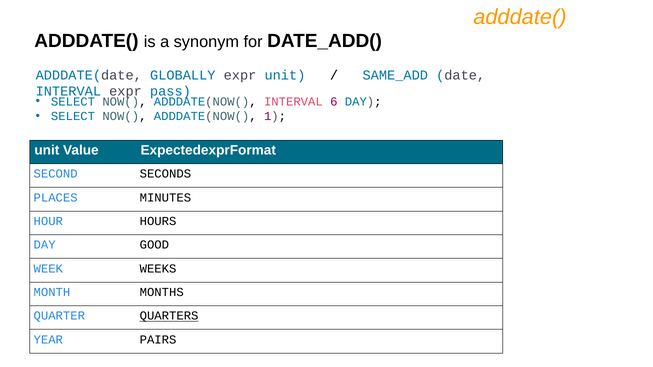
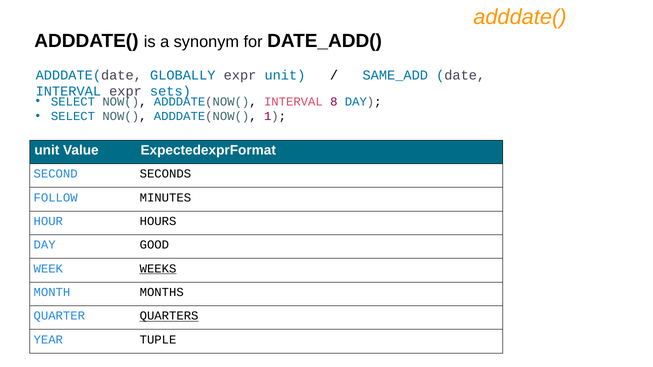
pass: pass -> sets
6: 6 -> 8
PLACES: PLACES -> FOLLOW
WEEKS underline: none -> present
PAIRS: PAIRS -> TUPLE
